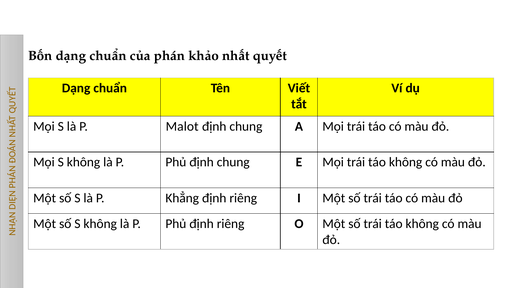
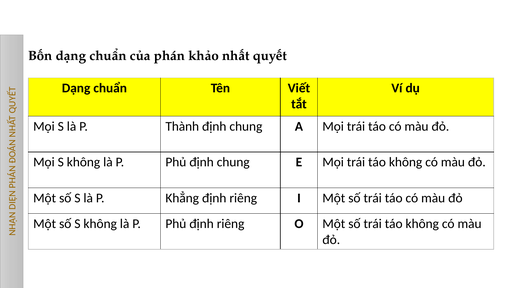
Malot: Malot -> Thành
